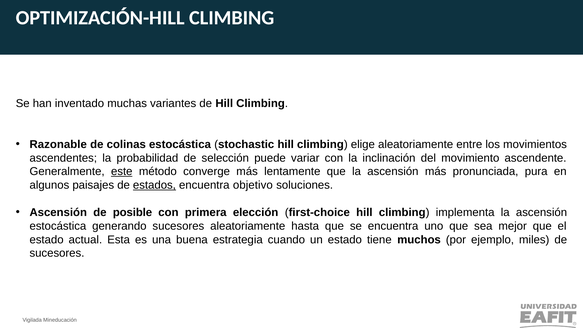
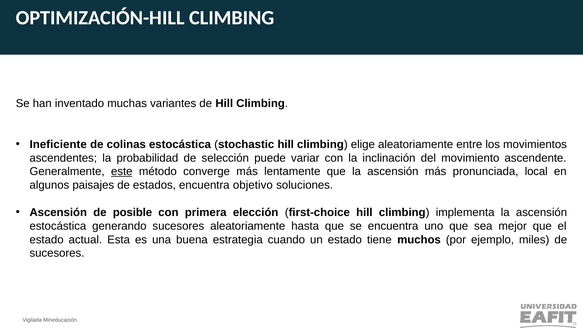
Razonable: Razonable -> Ineficiente
pura: pura -> local
estados underline: present -> none
